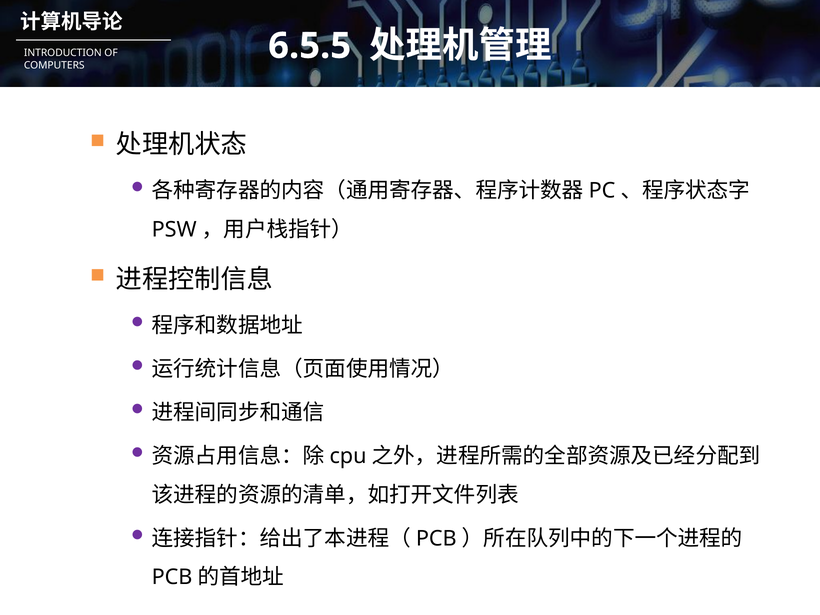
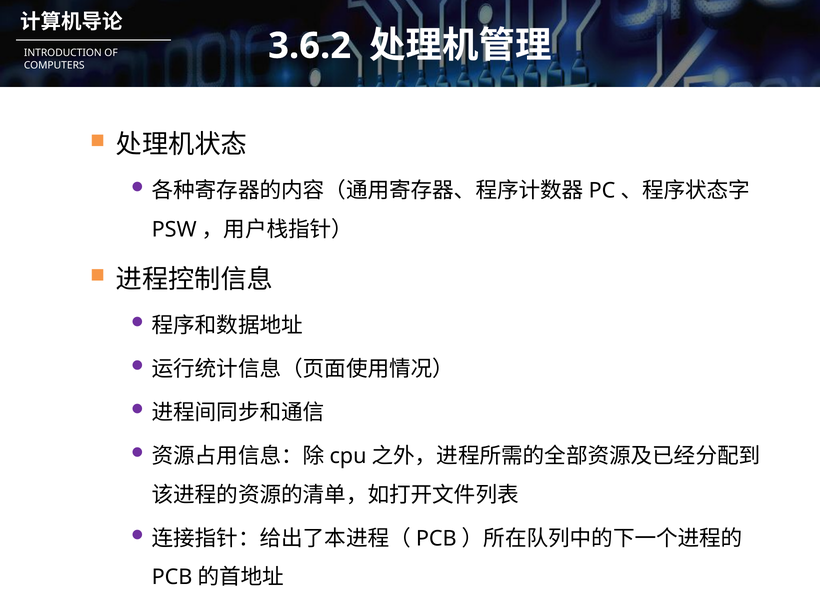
6.5.5: 6.5.5 -> 3.6.2
